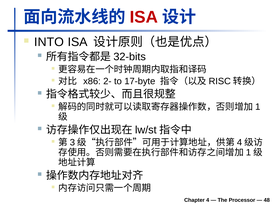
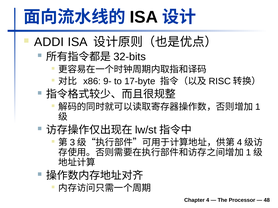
ISA at (144, 17) colour: red -> black
INTO: INTO -> ADDI
2-: 2- -> 9-
